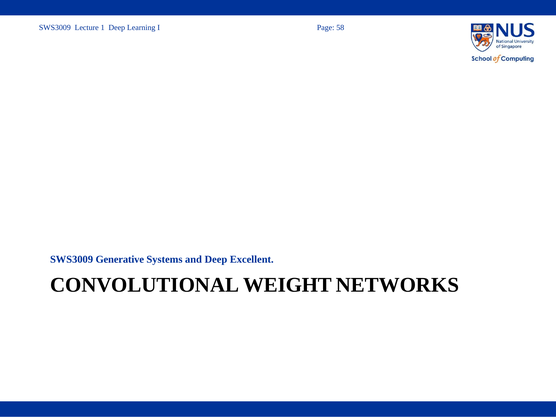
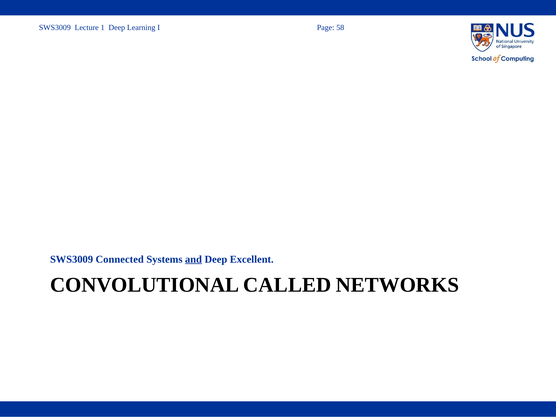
Generative: Generative -> Connected
and underline: none -> present
WEIGHT: WEIGHT -> CALLED
